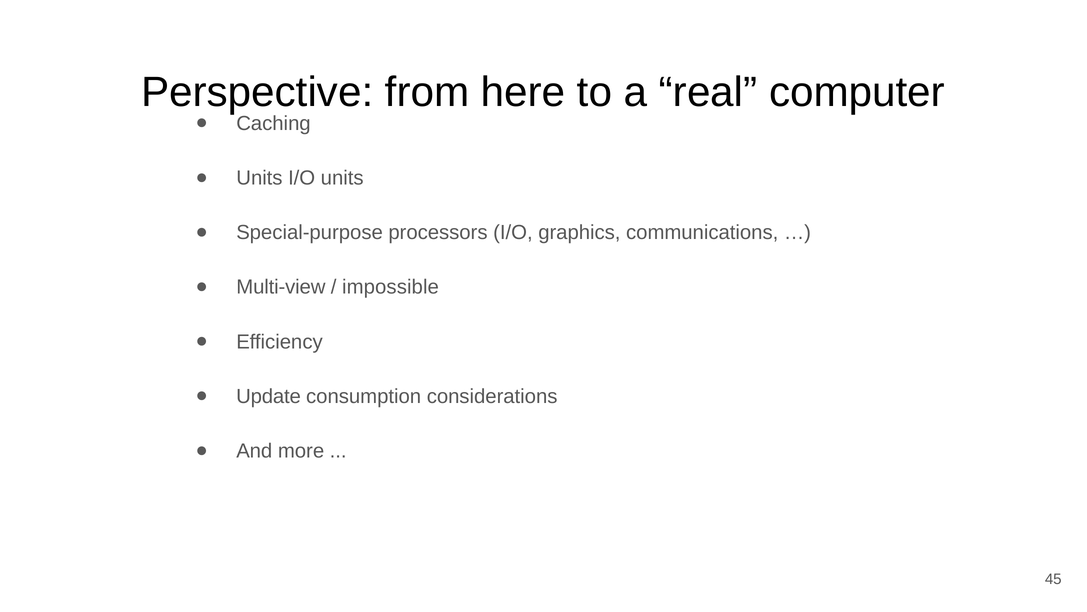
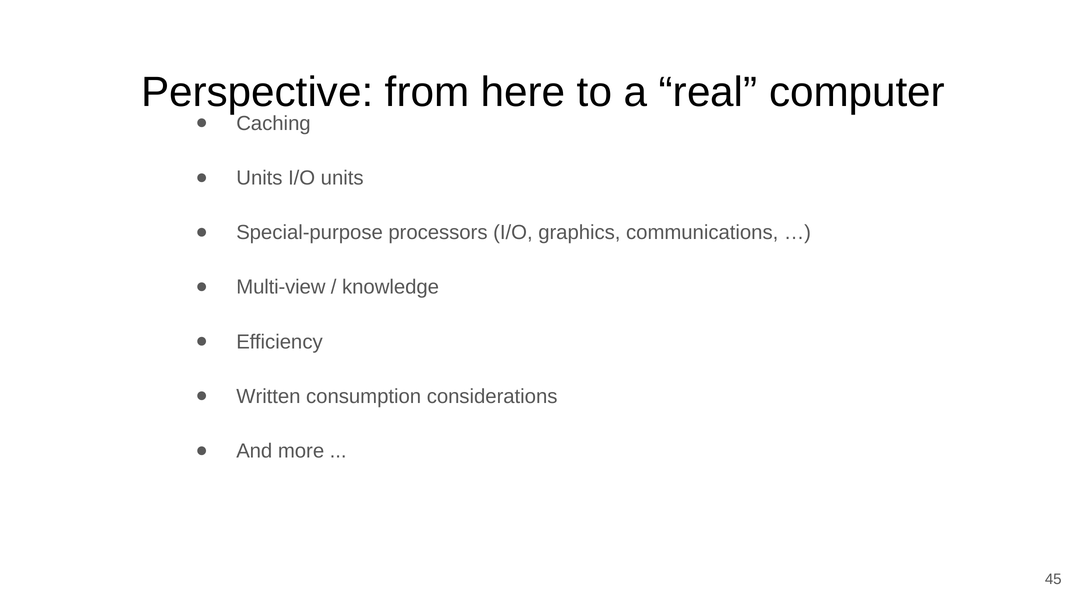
impossible: impossible -> knowledge
Update: Update -> Written
